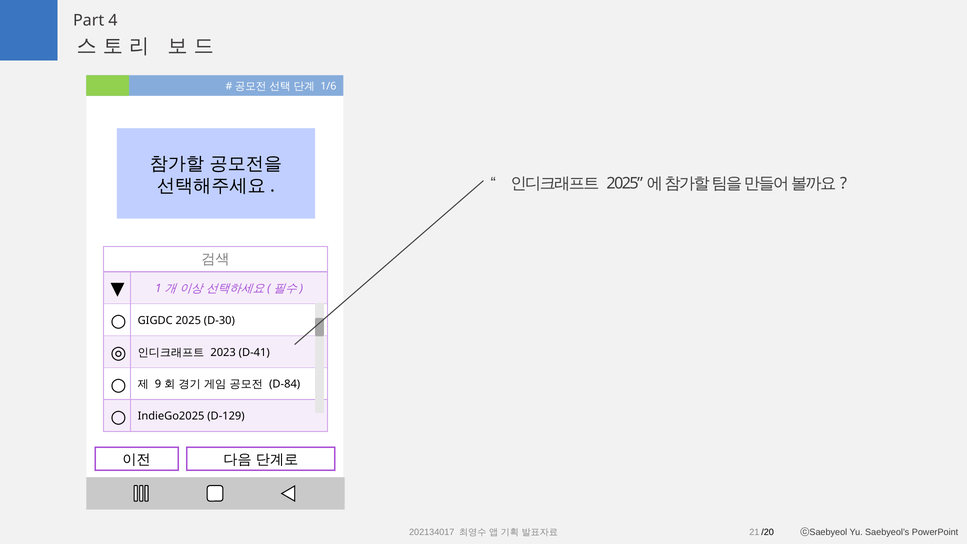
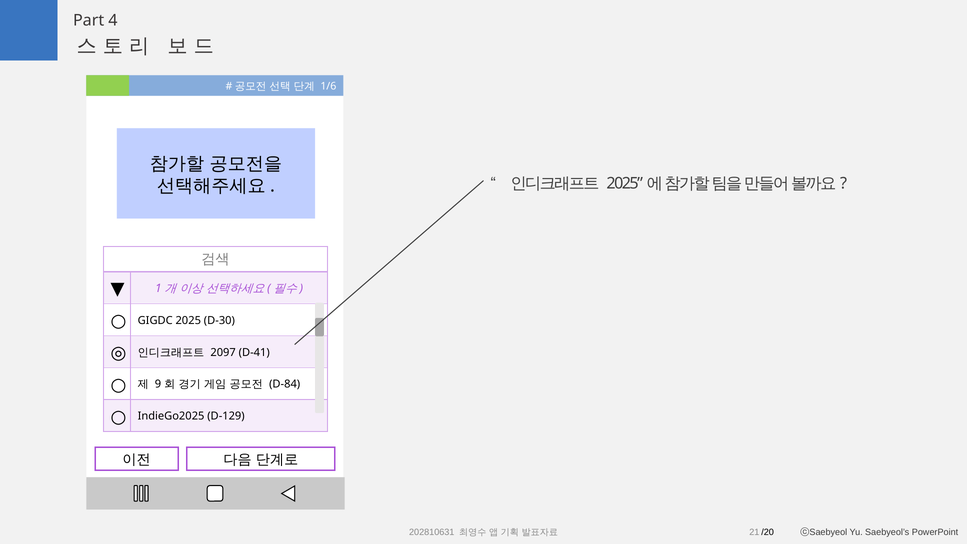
2023: 2023 -> 2097
202134017: 202134017 -> 202810631
